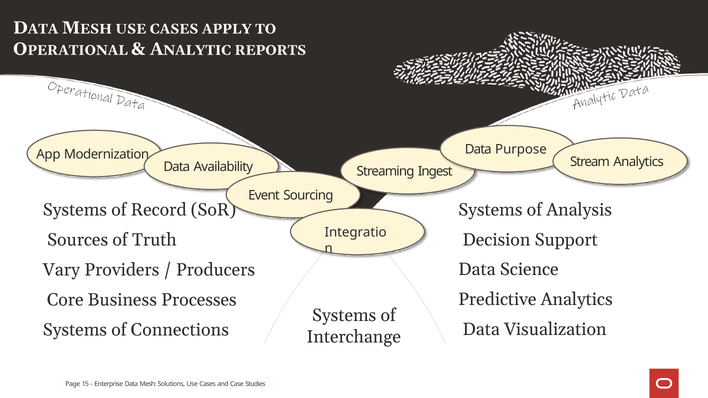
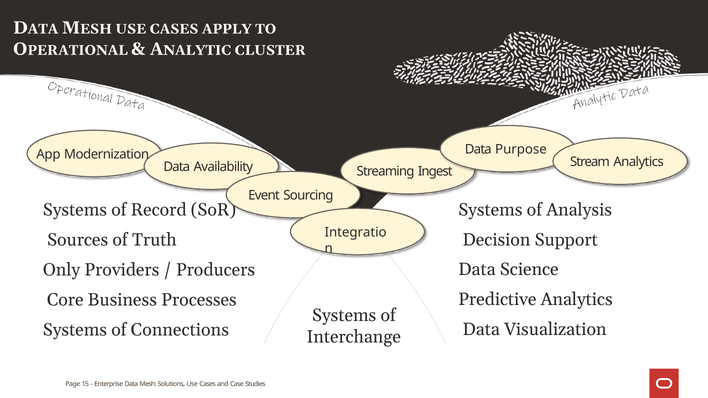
REPORTS: REPORTS -> CLUSTER
Vary: Vary -> Only
